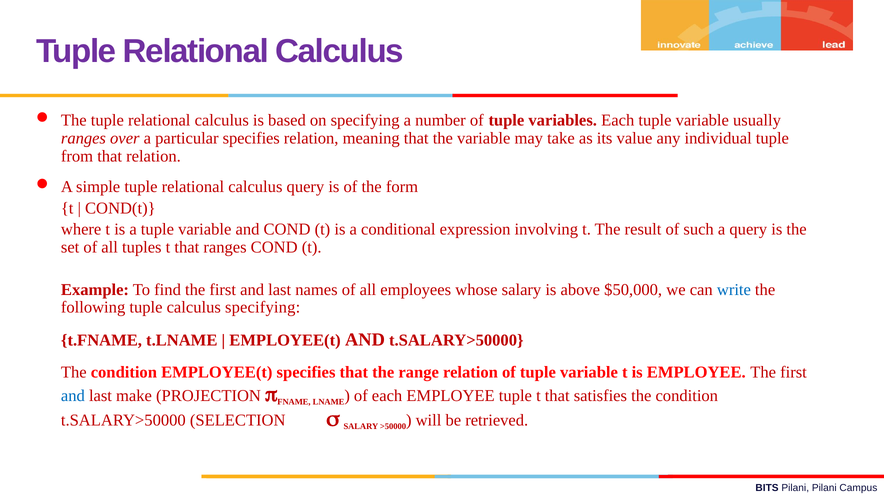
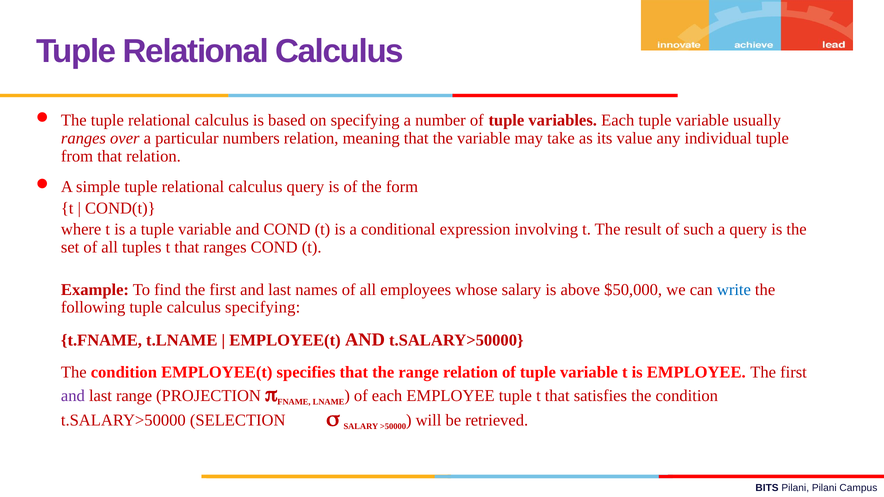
particular specifies: specifies -> numbers
and at (73, 396) colour: blue -> purple
last make: make -> range
